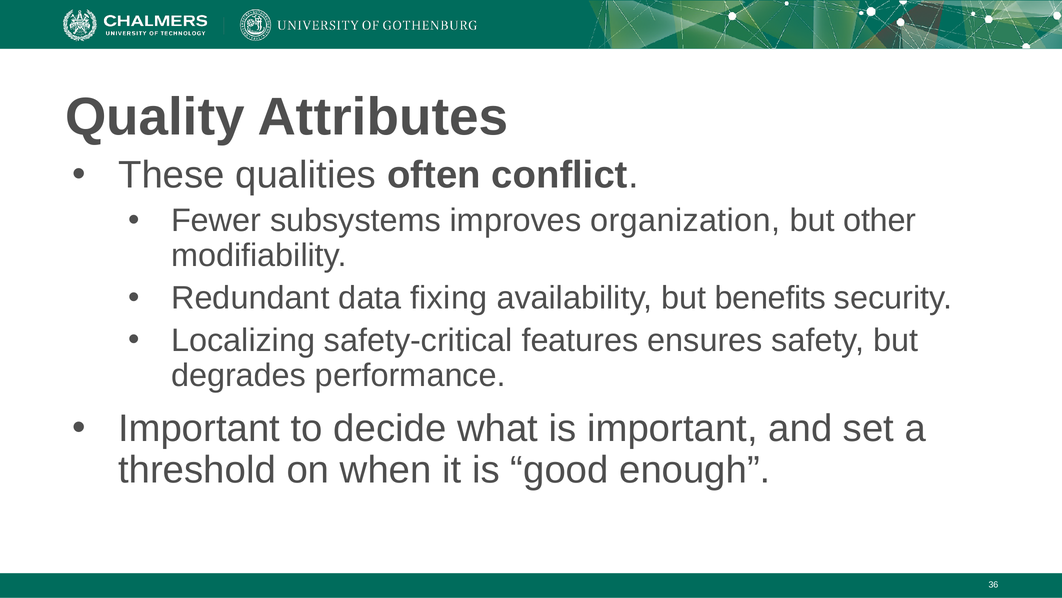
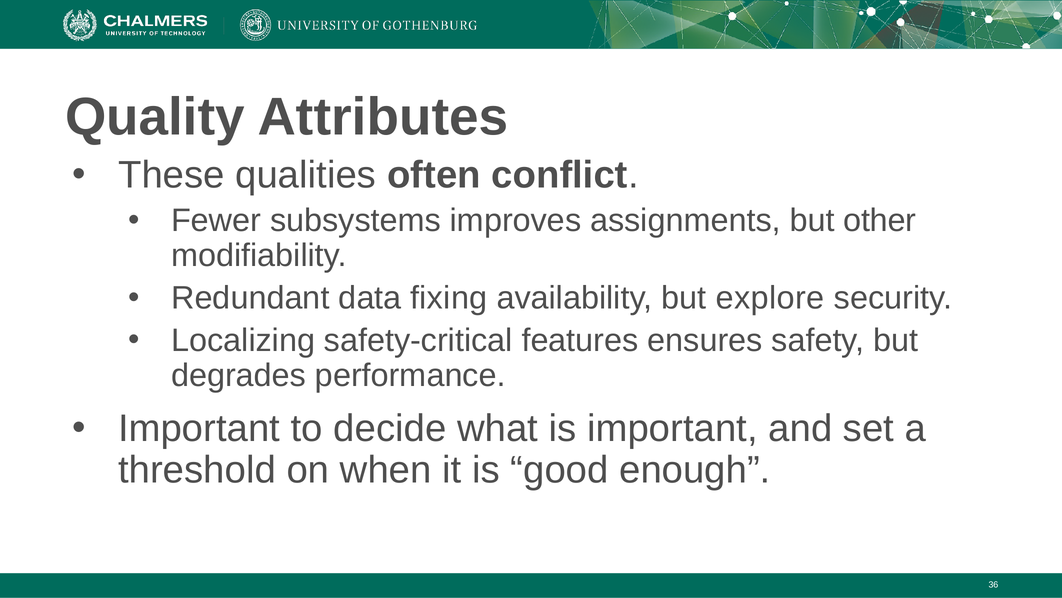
organization: organization -> assignments
benefits: benefits -> explore
